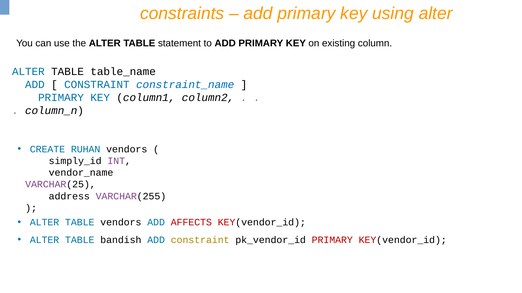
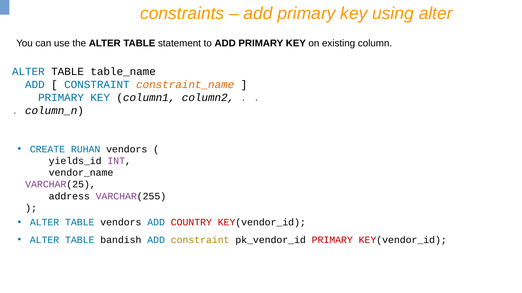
constraint_name colour: blue -> orange
simply_id: simply_id -> yields_id
AFFECTS: AFFECTS -> COUNTRY
